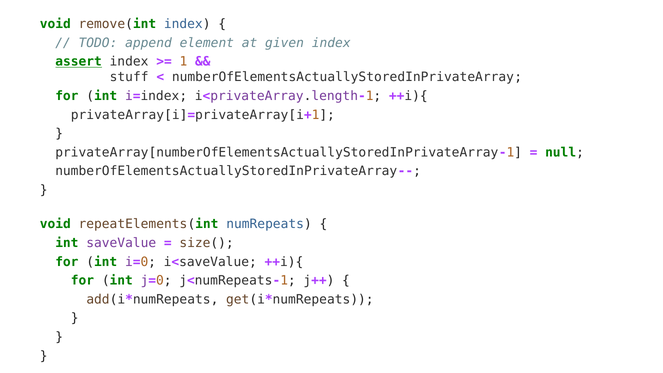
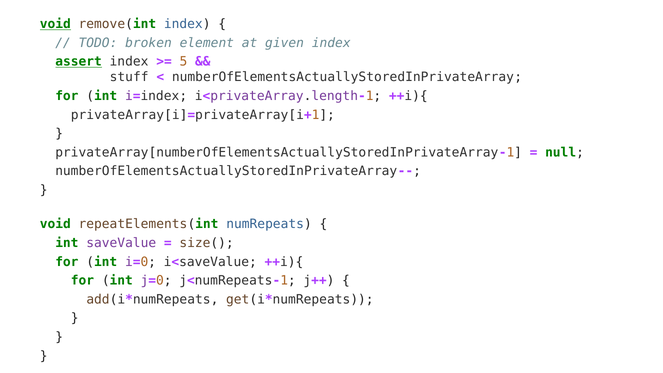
void at (55, 24) underline: none -> present
append: append -> broken
1: 1 -> 5
